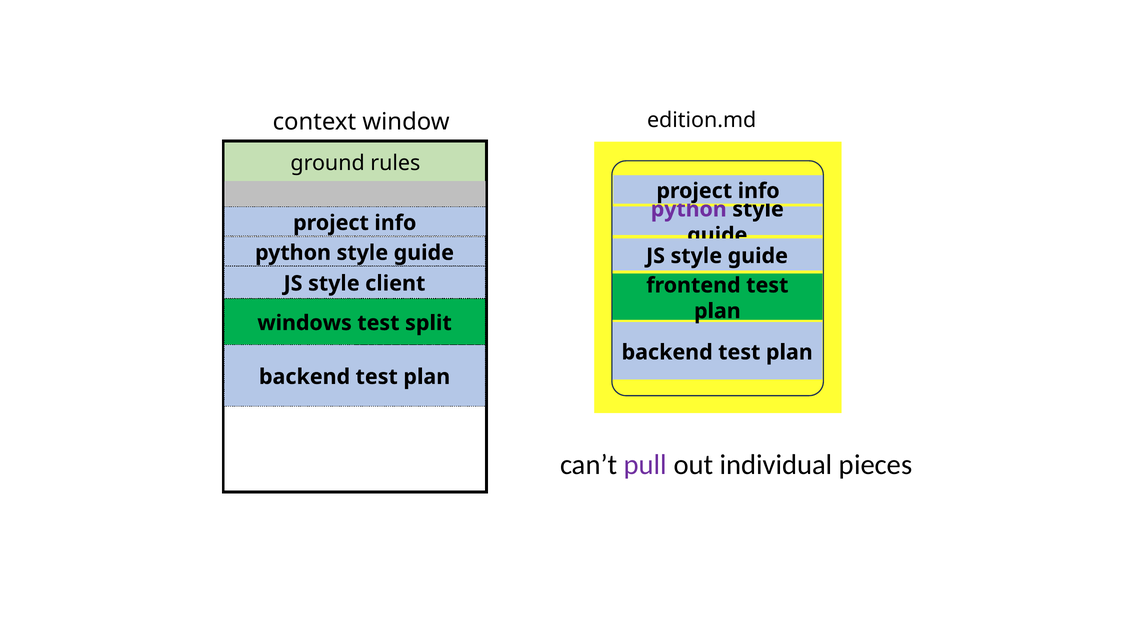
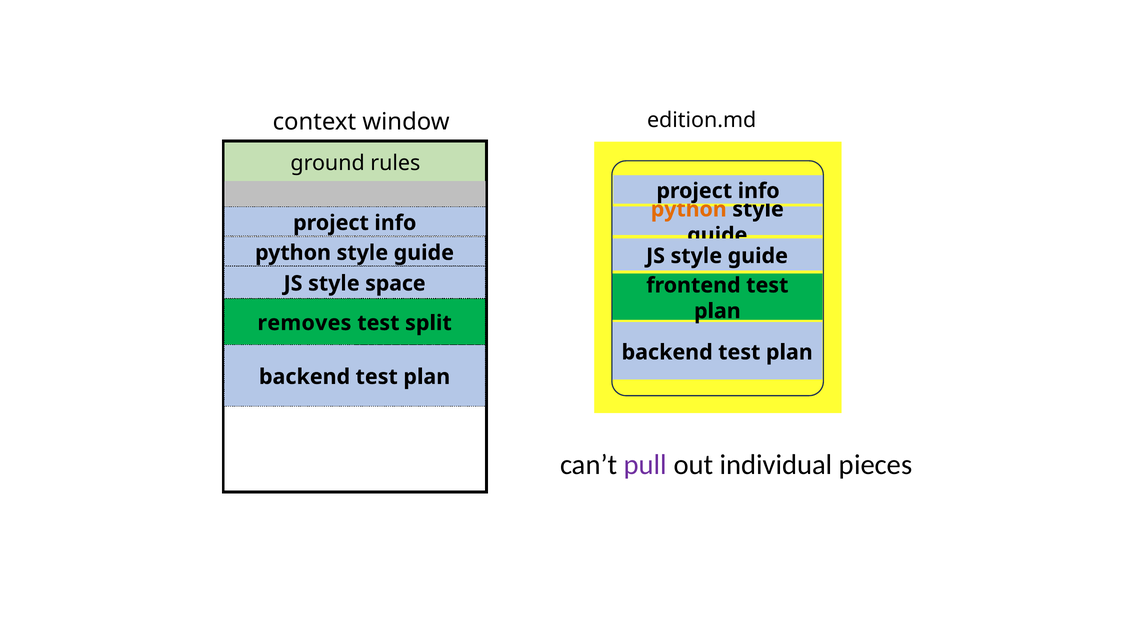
python at (689, 209) colour: purple -> orange
client: client -> space
windows: windows -> removes
